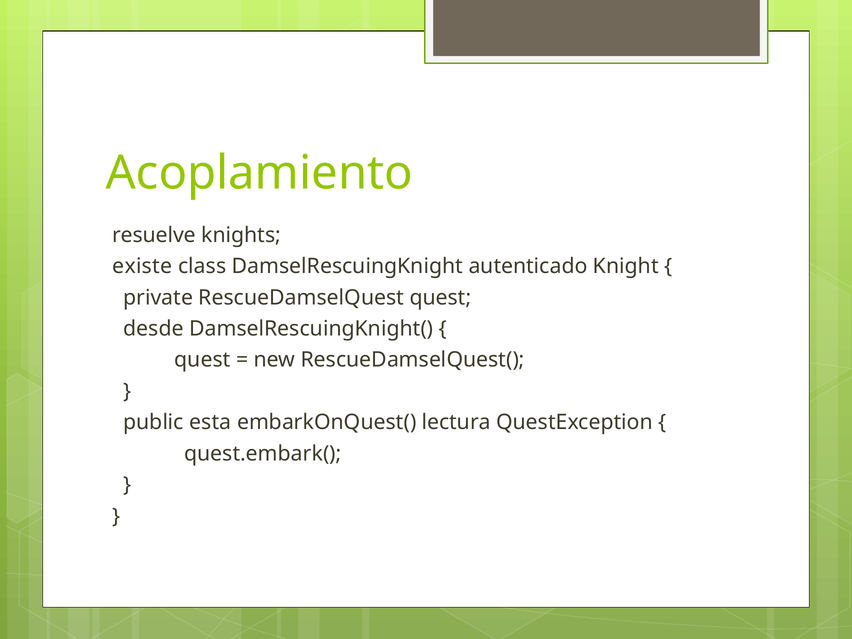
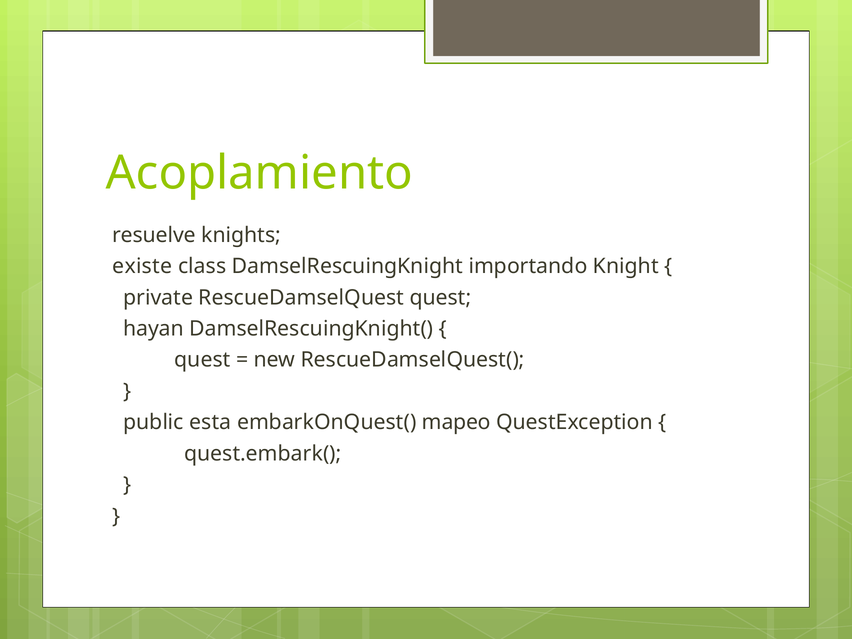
autenticado: autenticado -> importando
desde: desde -> hayan
lectura: lectura -> mapeo
